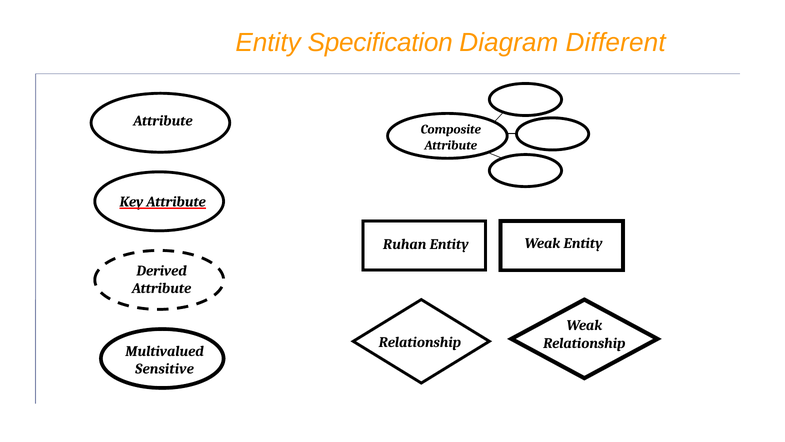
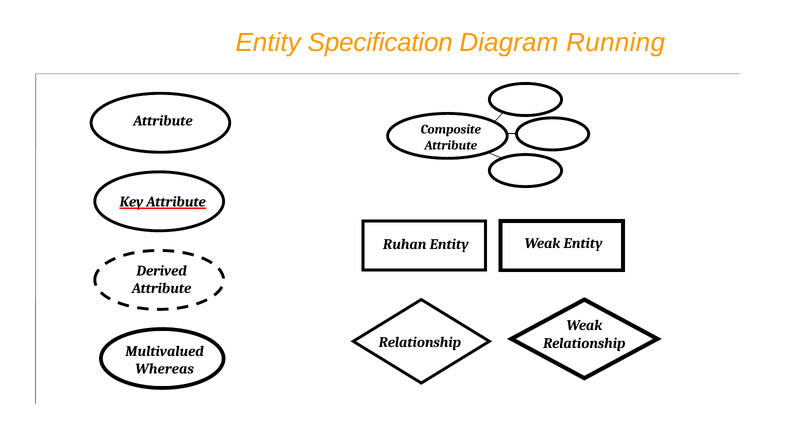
Different: Different -> Running
Sensitive: Sensitive -> Whereas
